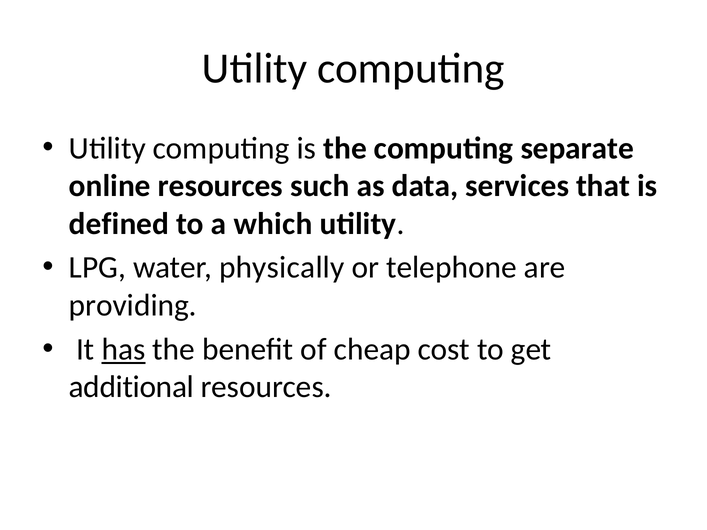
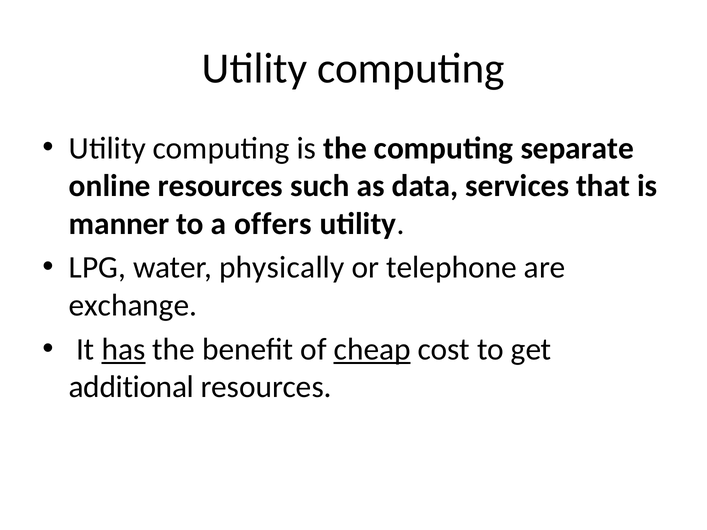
defined: defined -> manner
which: which -> offers
providing: providing -> exchange
cheap underline: none -> present
